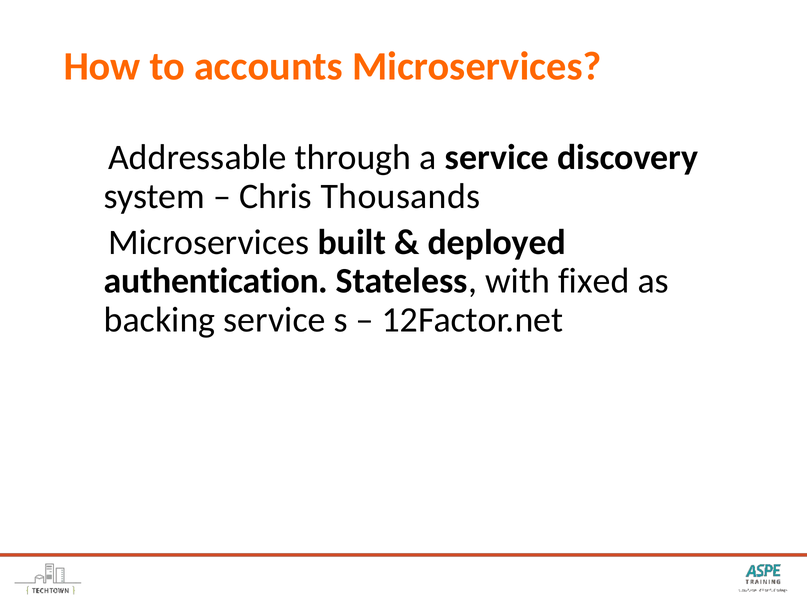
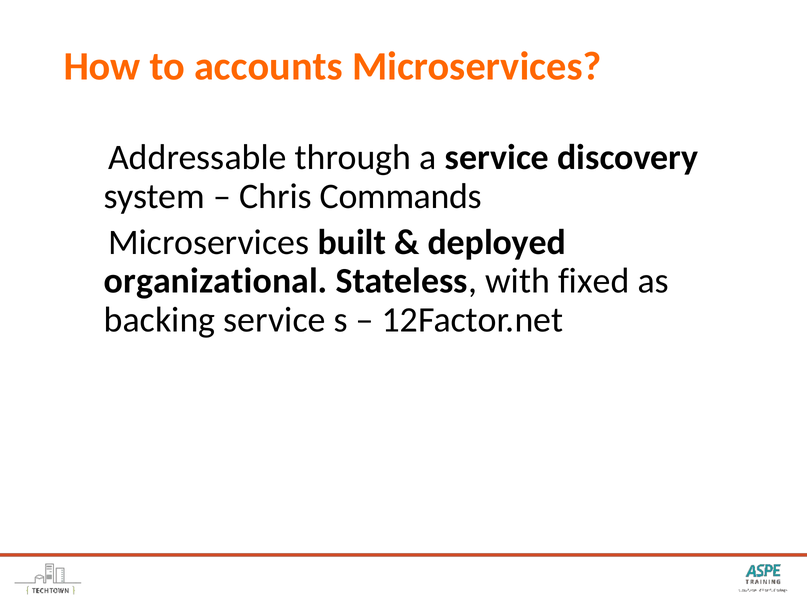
Thousands: Thousands -> Commands
authentication: authentication -> organizational
